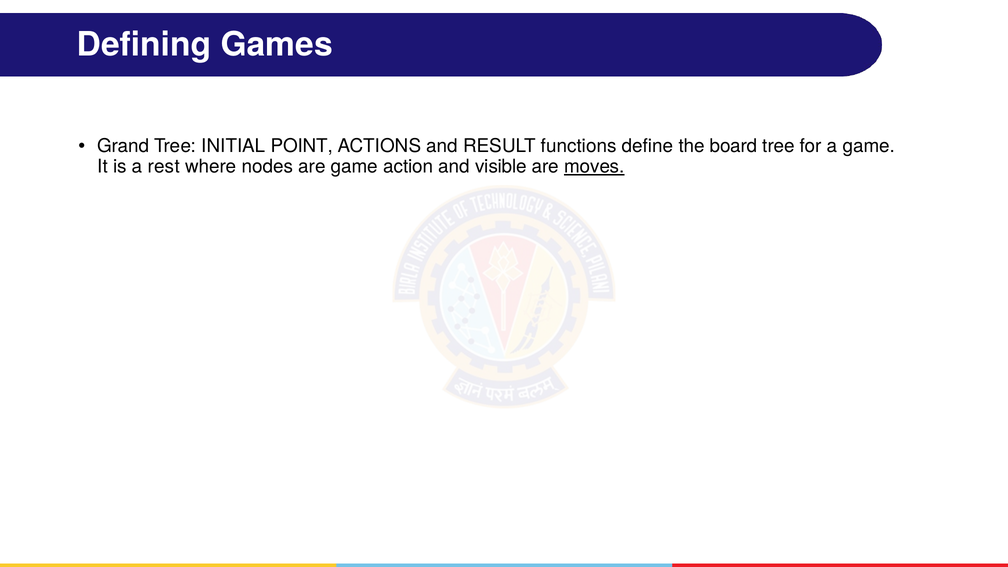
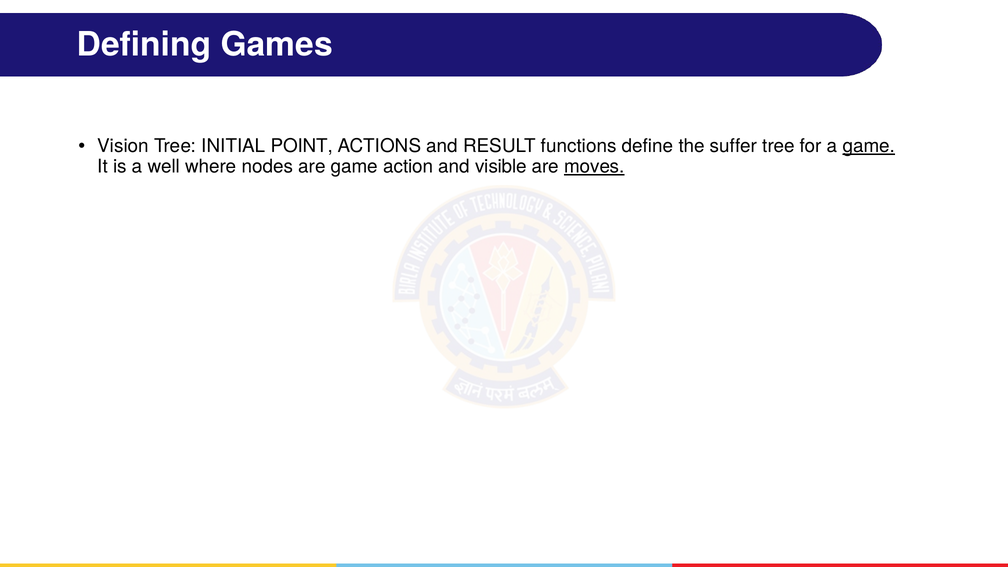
Grand: Grand -> Vision
board: board -> suffer
game at (869, 146) underline: none -> present
rest: rest -> well
